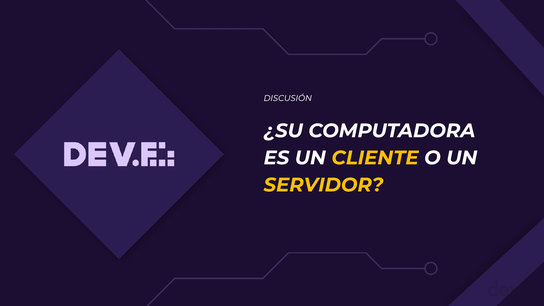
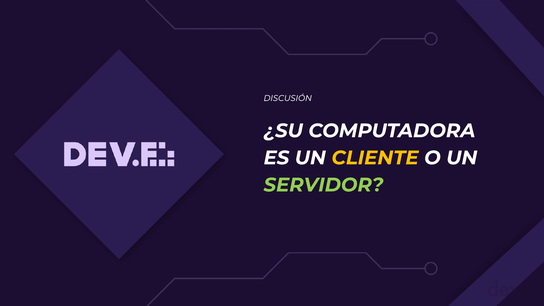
SERVIDOR colour: yellow -> light green
